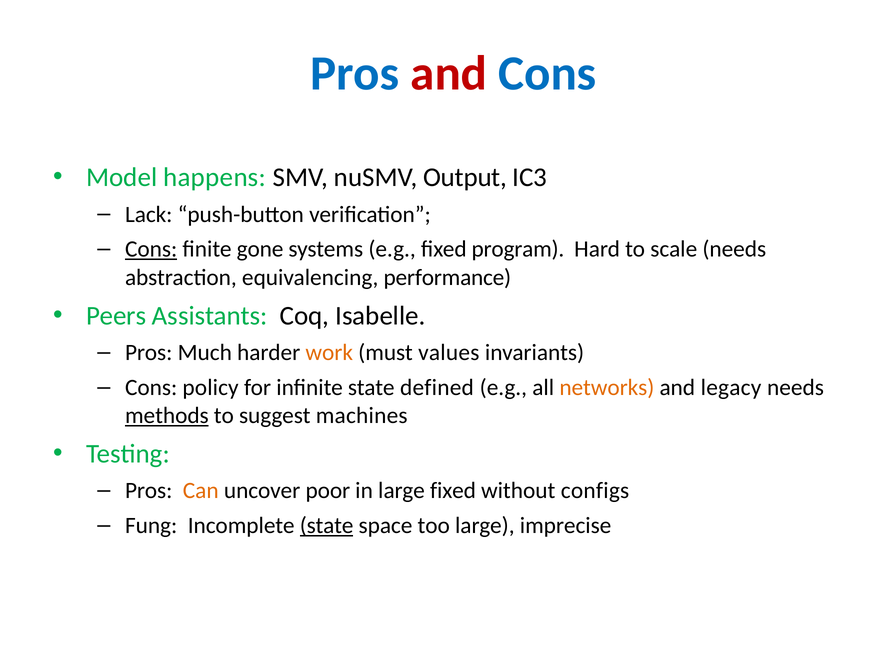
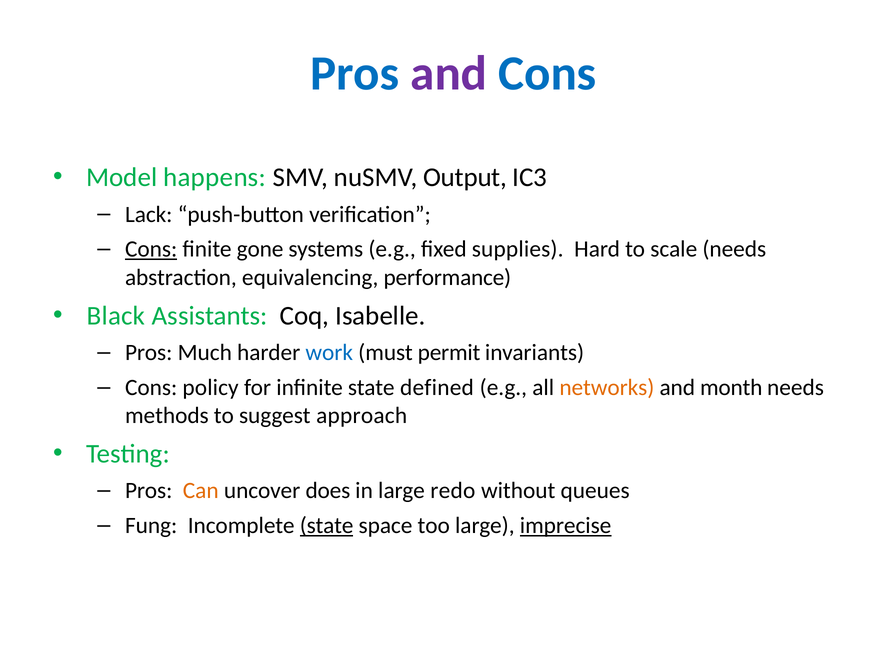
and at (449, 74) colour: red -> purple
program: program -> supplies
Peers: Peers -> Black
work colour: orange -> blue
values: values -> permit
legacy: legacy -> month
methods underline: present -> none
machines: machines -> approach
poor: poor -> does
large fixed: fixed -> redo
configs: configs -> queues
imprecise underline: none -> present
